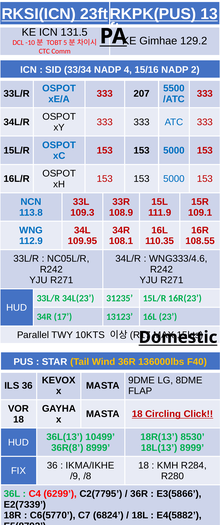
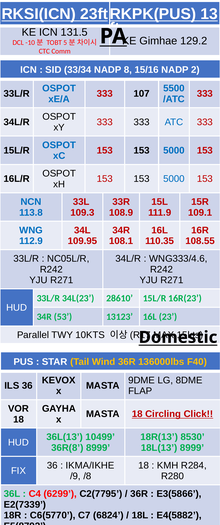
4: 4 -> 8
207: 207 -> 107
31235: 31235 -> 28610
17: 17 -> 53
